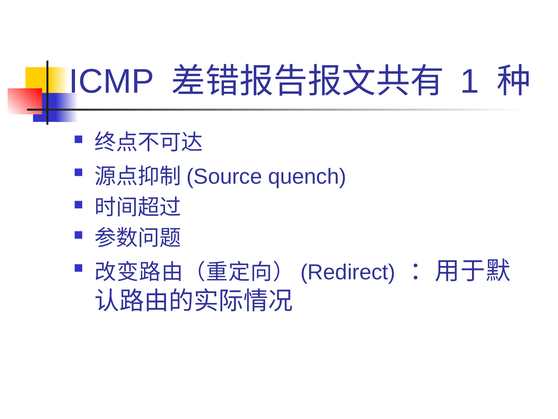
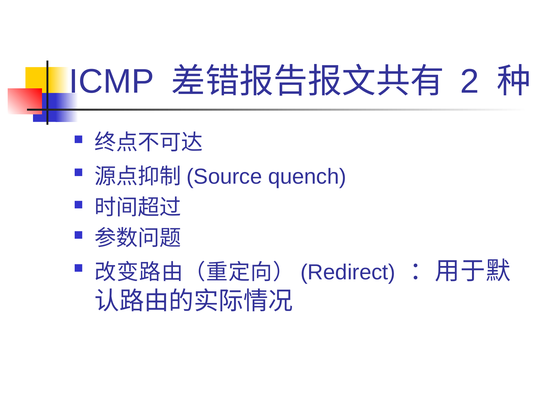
1: 1 -> 2
